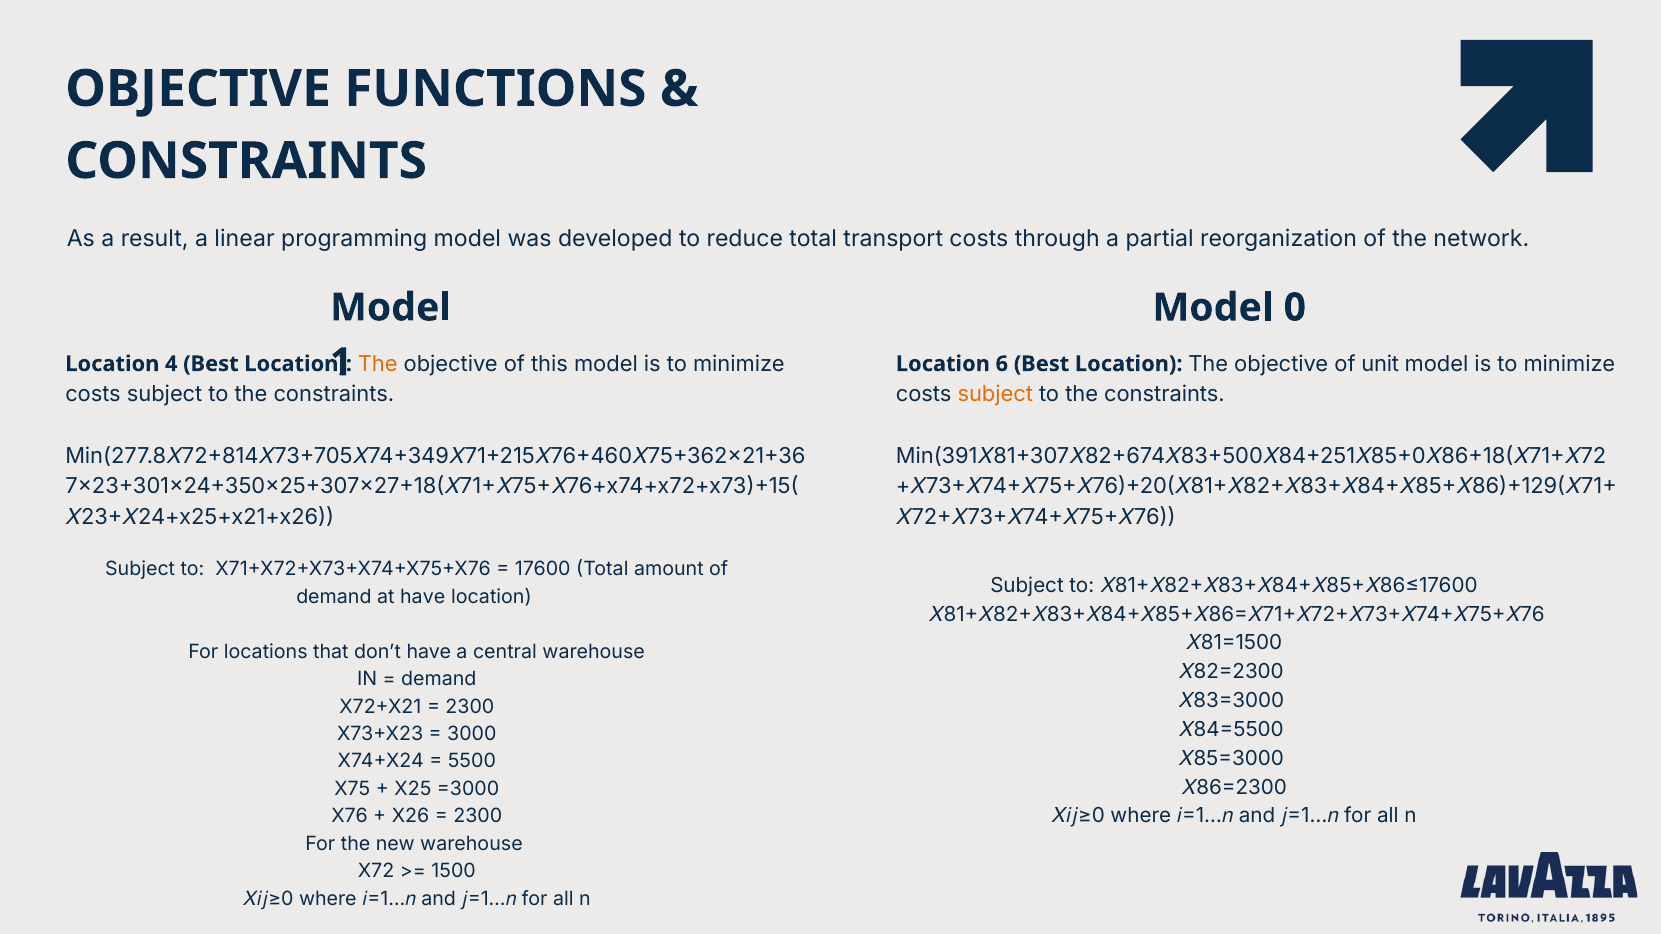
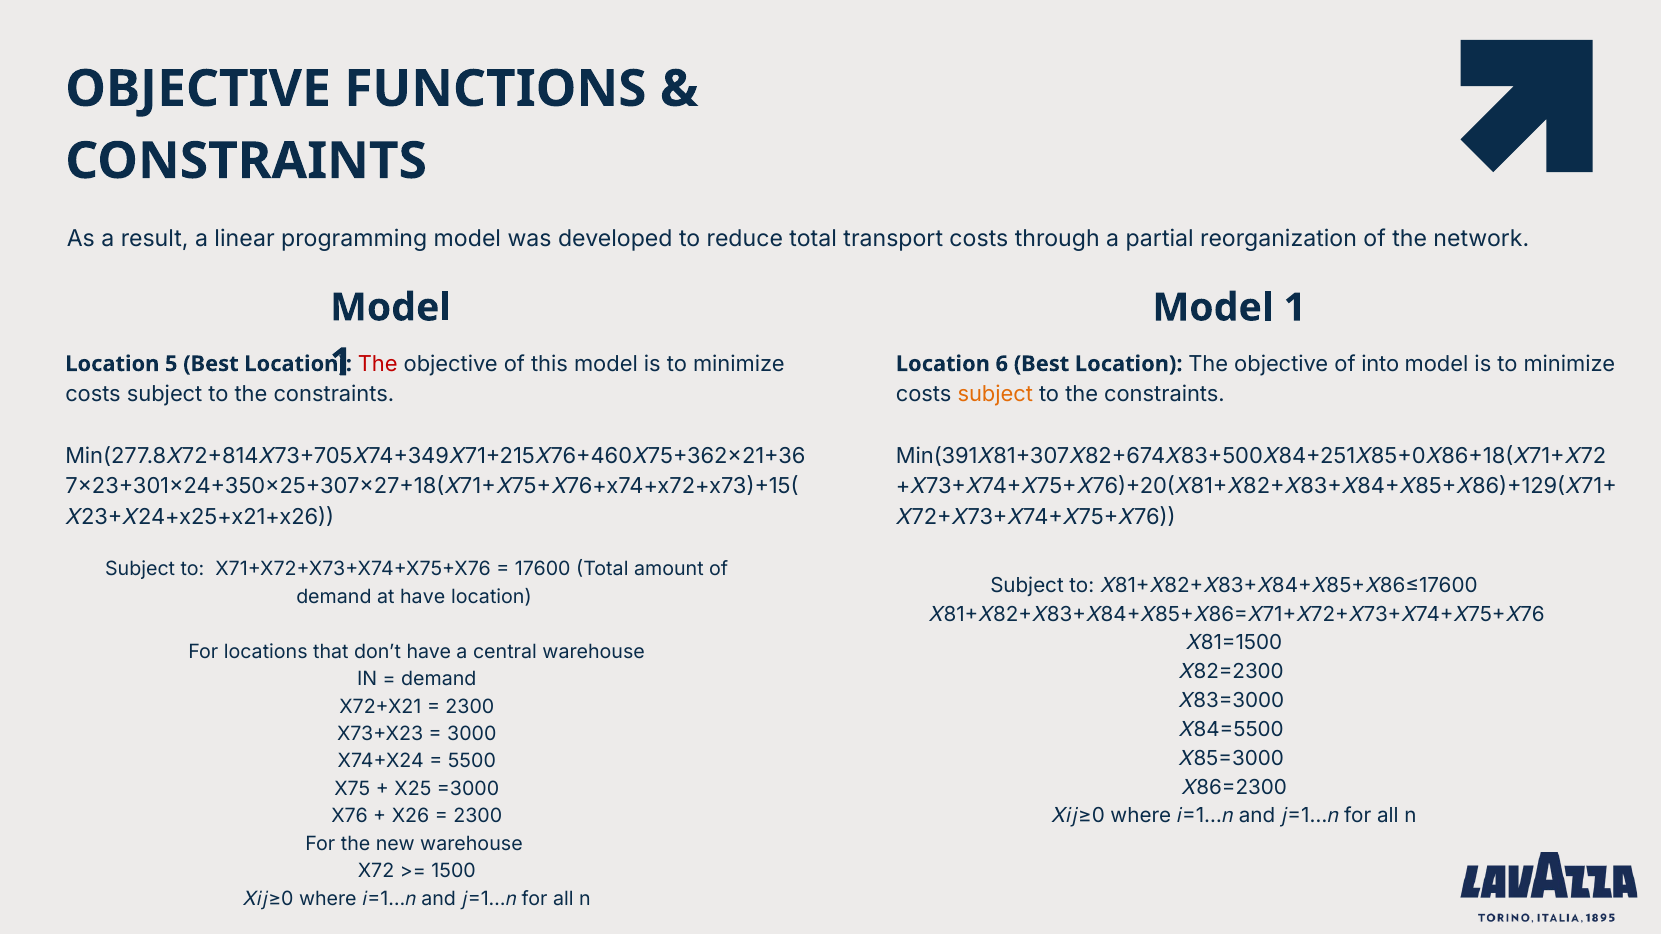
0 at (1295, 308): 0 -> 1
4: 4 -> 5
The at (378, 364) colour: orange -> red
unit: unit -> into
